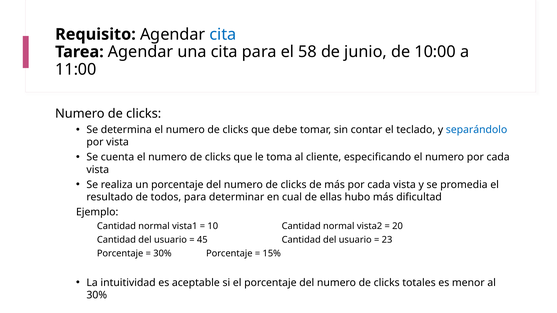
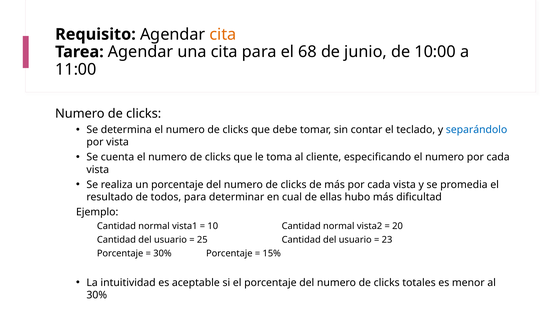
cita at (223, 34) colour: blue -> orange
58: 58 -> 68
45: 45 -> 25
